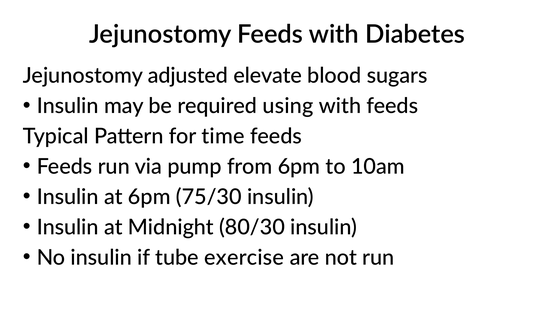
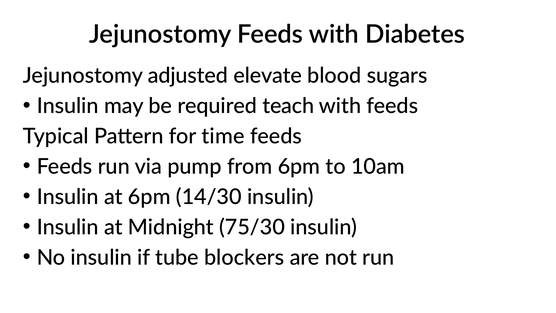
using: using -> teach
75/30: 75/30 -> 14/30
80/30: 80/30 -> 75/30
exercise: exercise -> blockers
